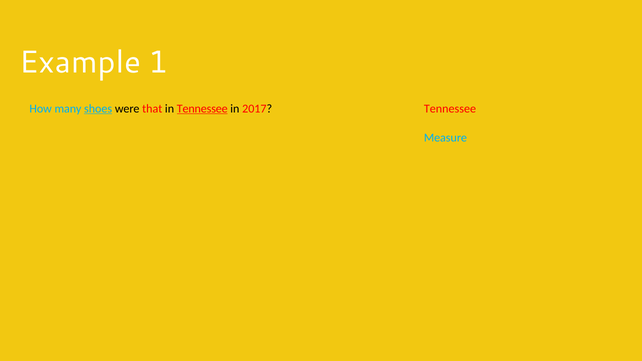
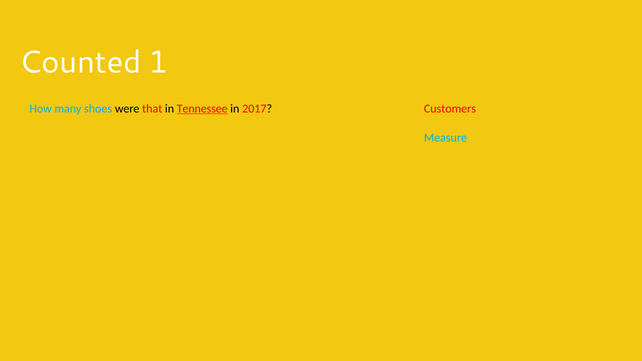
Example: Example -> Counted
shoes underline: present -> none
2017 Tennessee: Tennessee -> Customers
